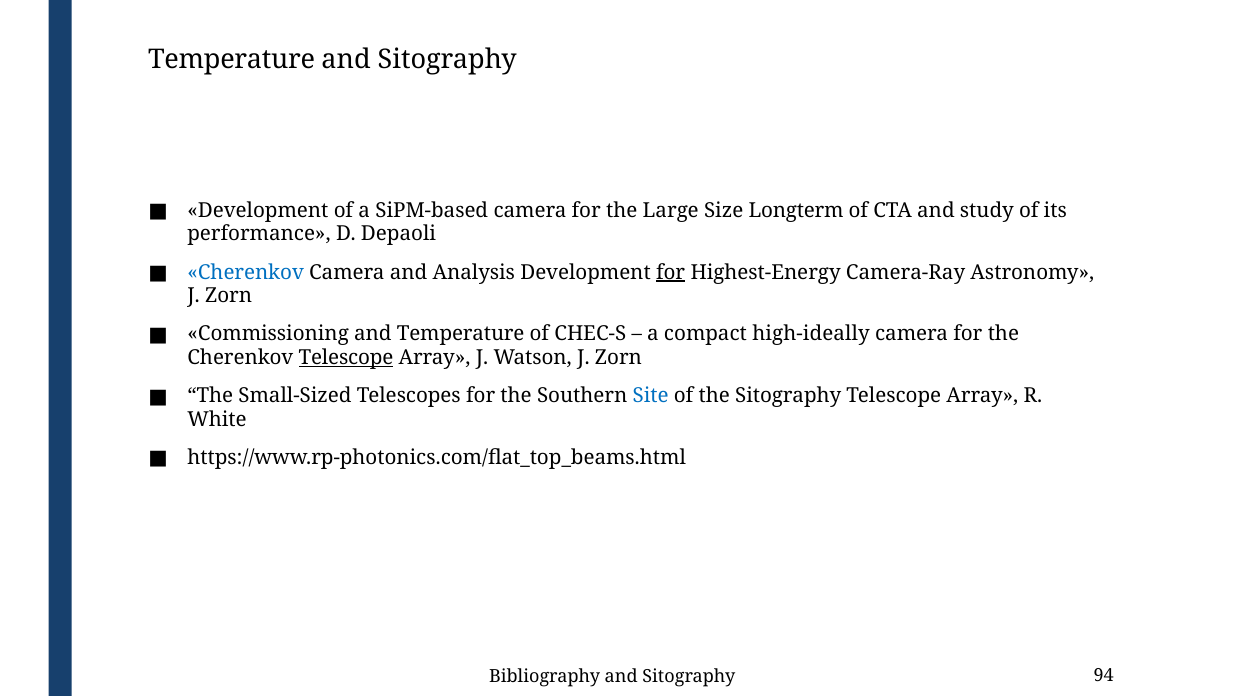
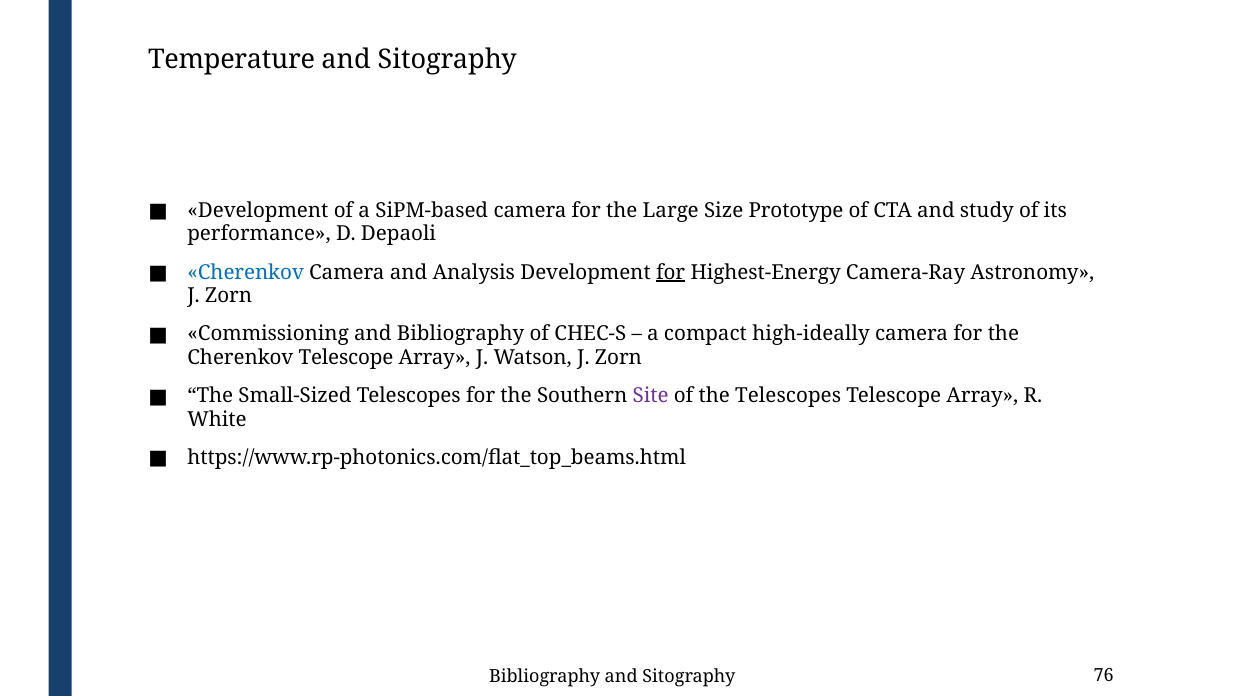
Longterm: Longterm -> Prototype
and Temperature: Temperature -> Bibliography
Telescope at (346, 357) underline: present -> none
Site colour: blue -> purple
the Sitography: Sitography -> Telescopes
94: 94 -> 76
